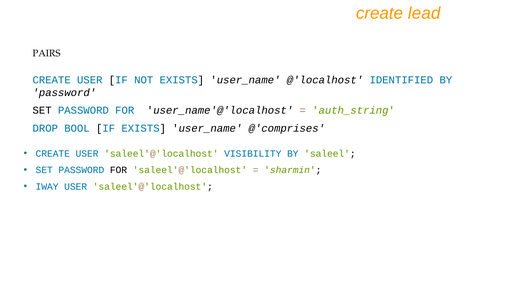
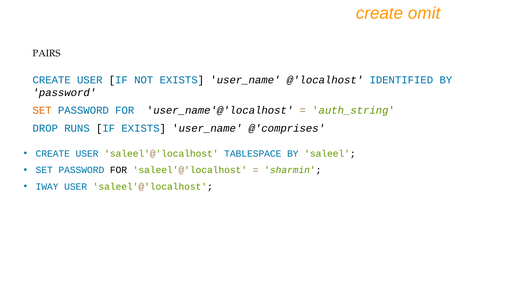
lead: lead -> omit
SET at (42, 110) colour: black -> orange
BOOL: BOOL -> RUNS
VISIBILITY: VISIBILITY -> TABLESPACE
